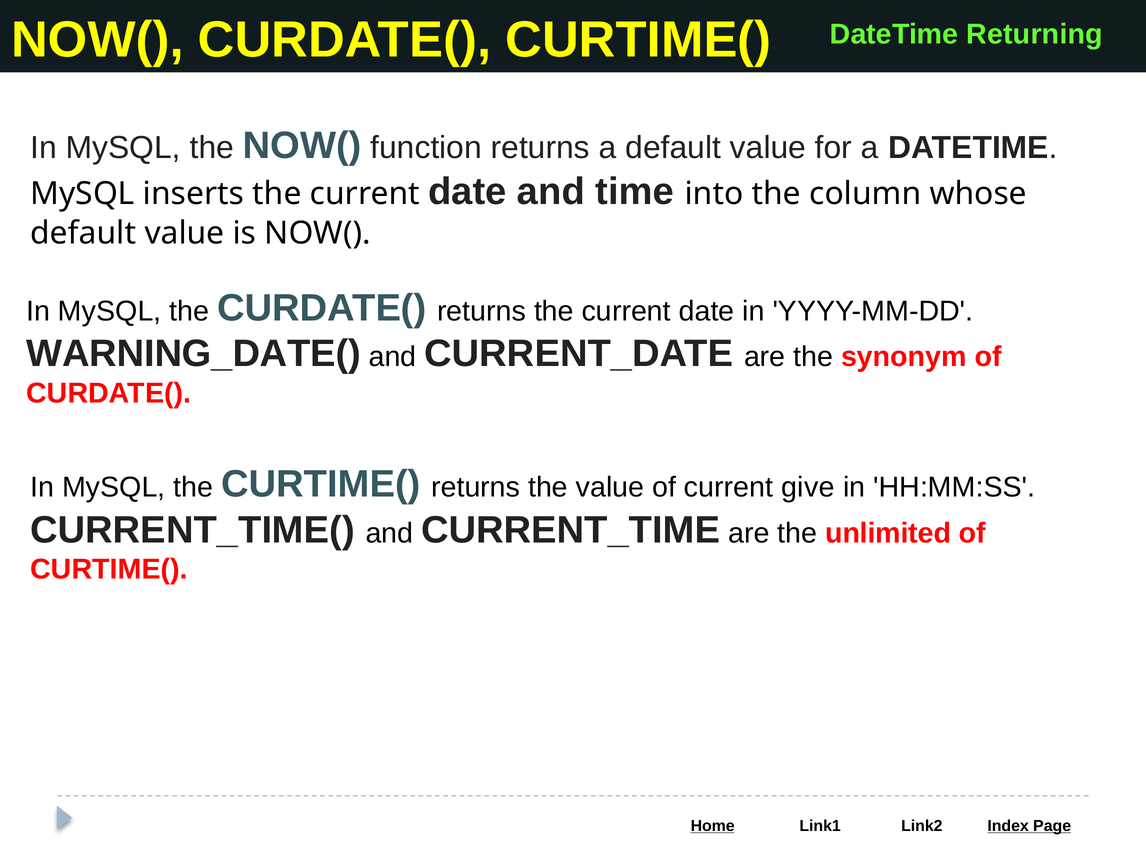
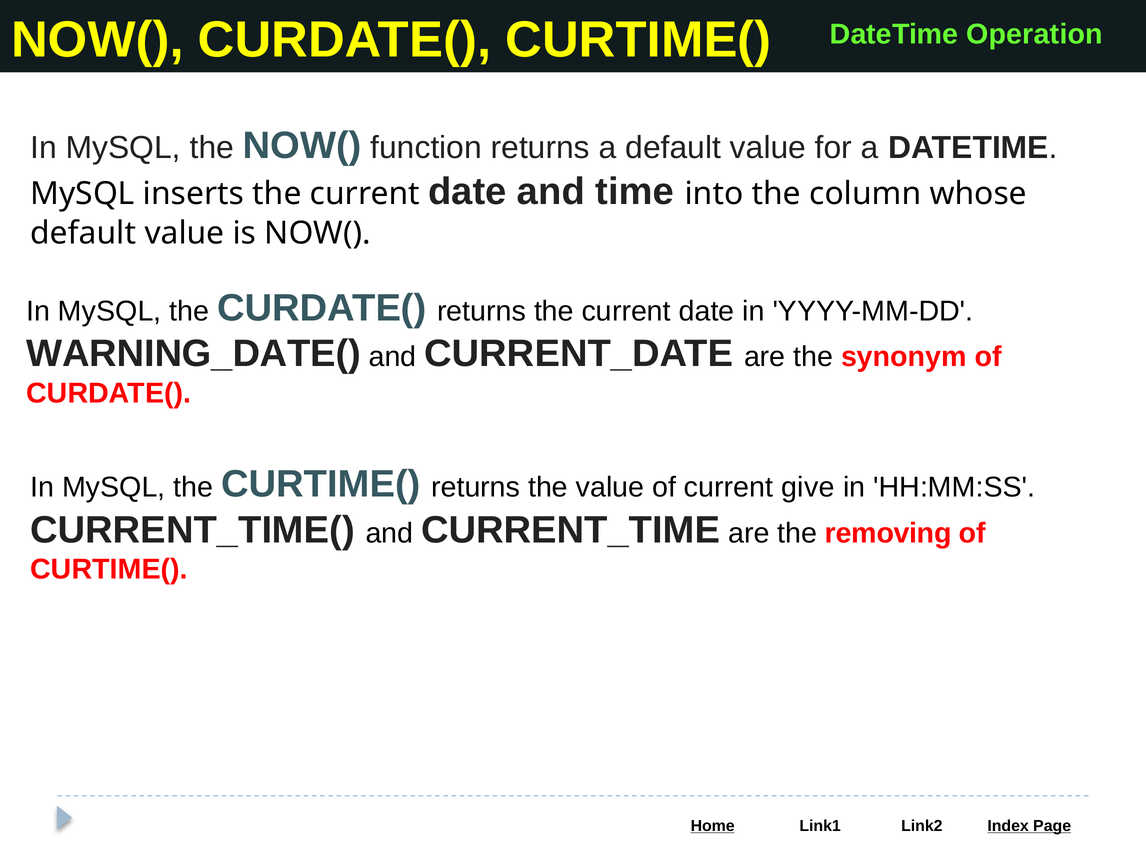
Returning: Returning -> Operation
unlimited: unlimited -> removing
